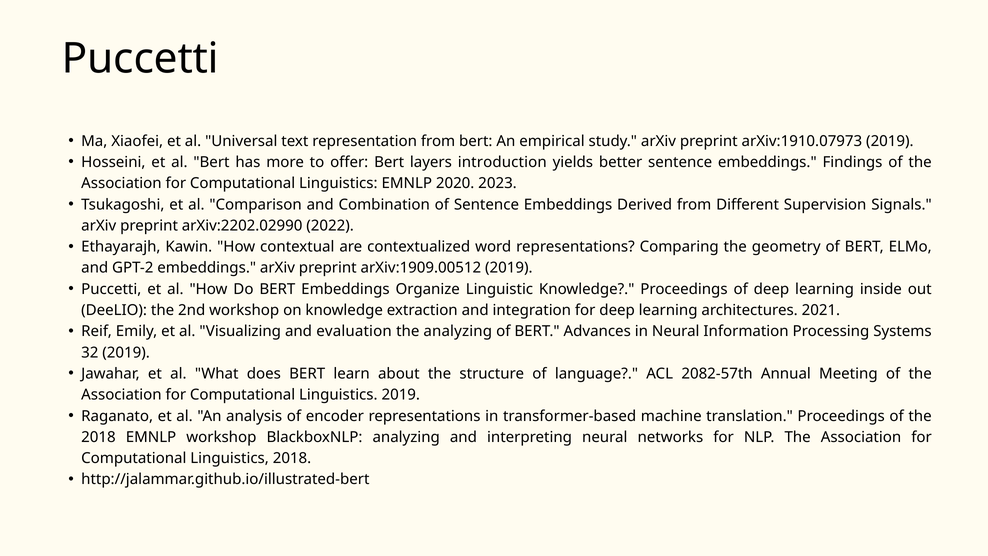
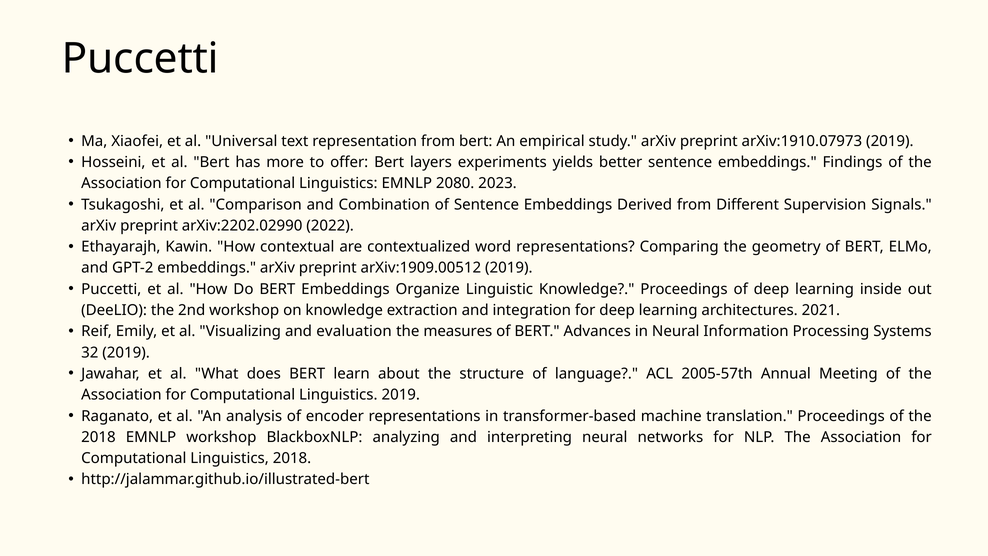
introduction: introduction -> experiments
2020: 2020 -> 2080
the analyzing: analyzing -> measures
2082-57th: 2082-57th -> 2005-57th
